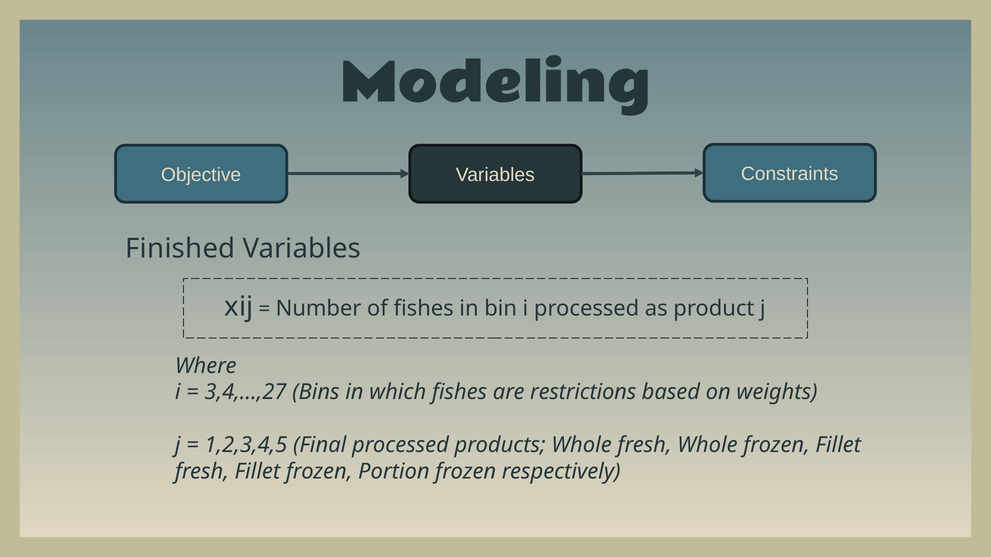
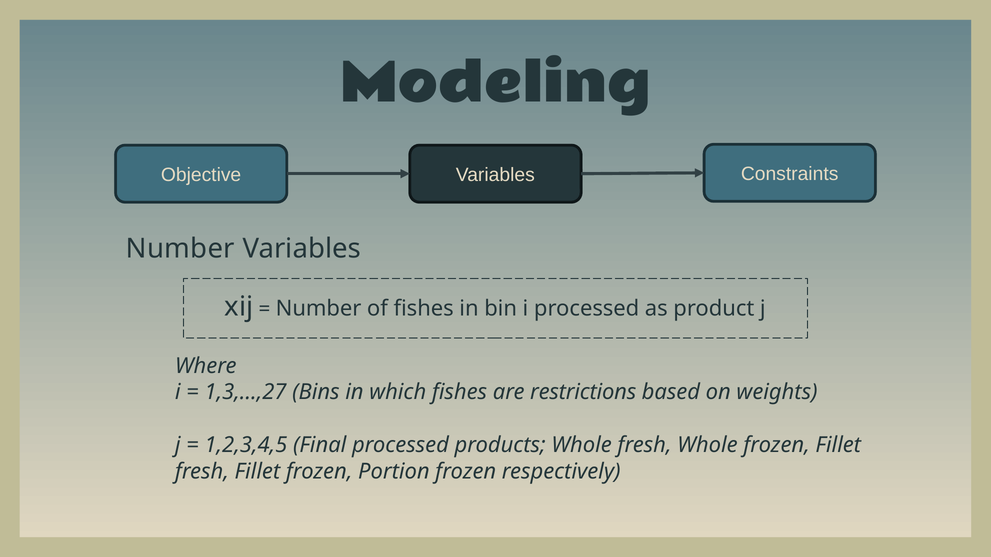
Finished at (180, 249): Finished -> Number
3,4,…,27: 3,4,…,27 -> 1,3,…,27
